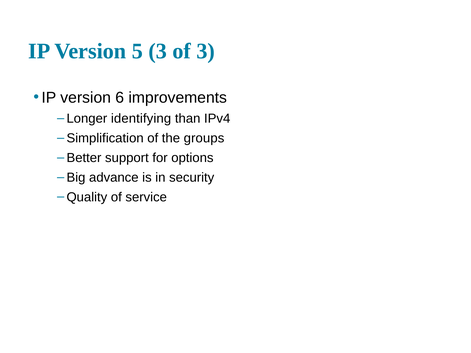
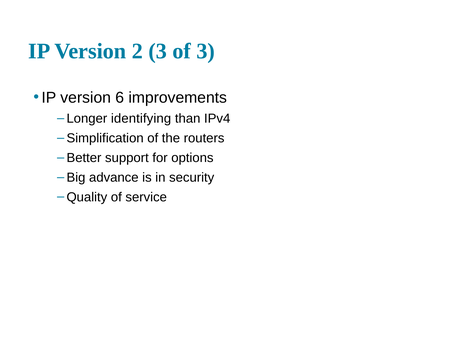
5: 5 -> 2
groups: groups -> routers
